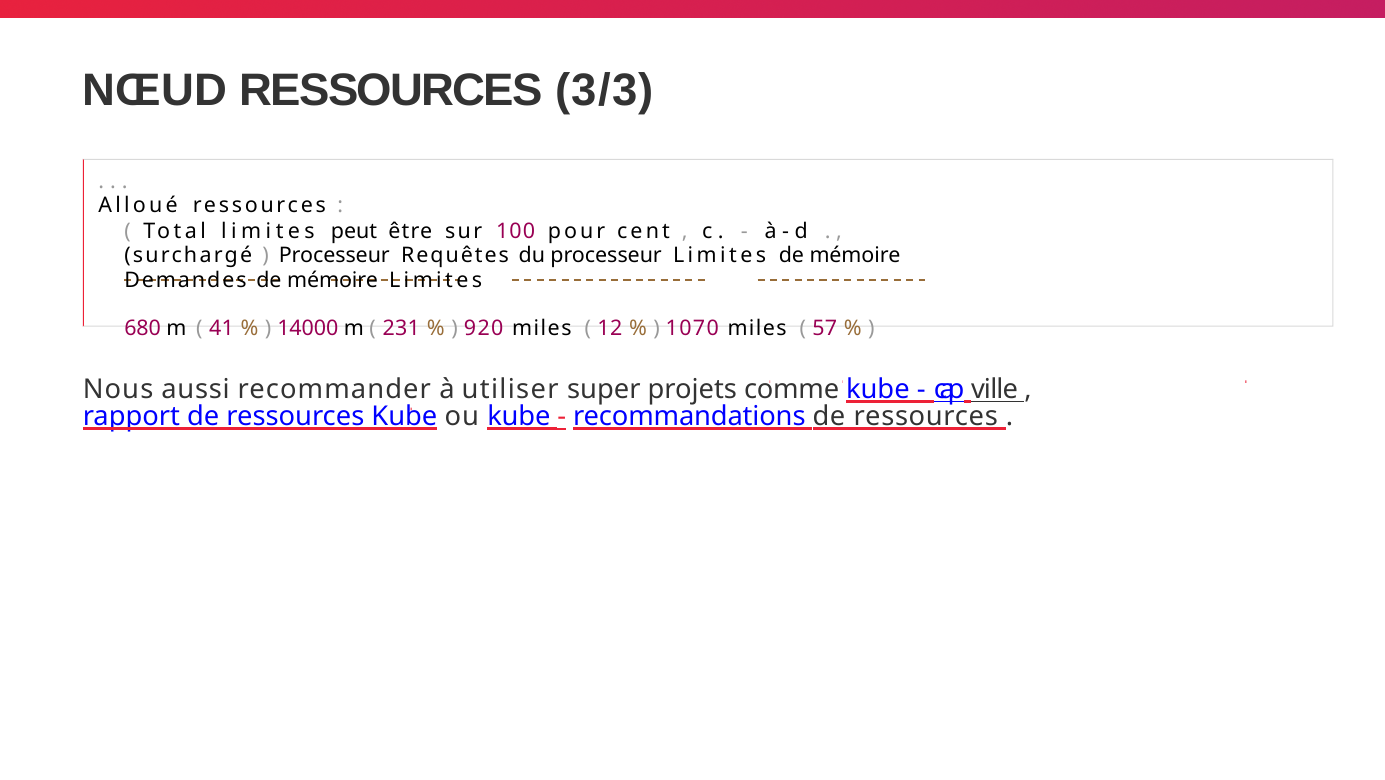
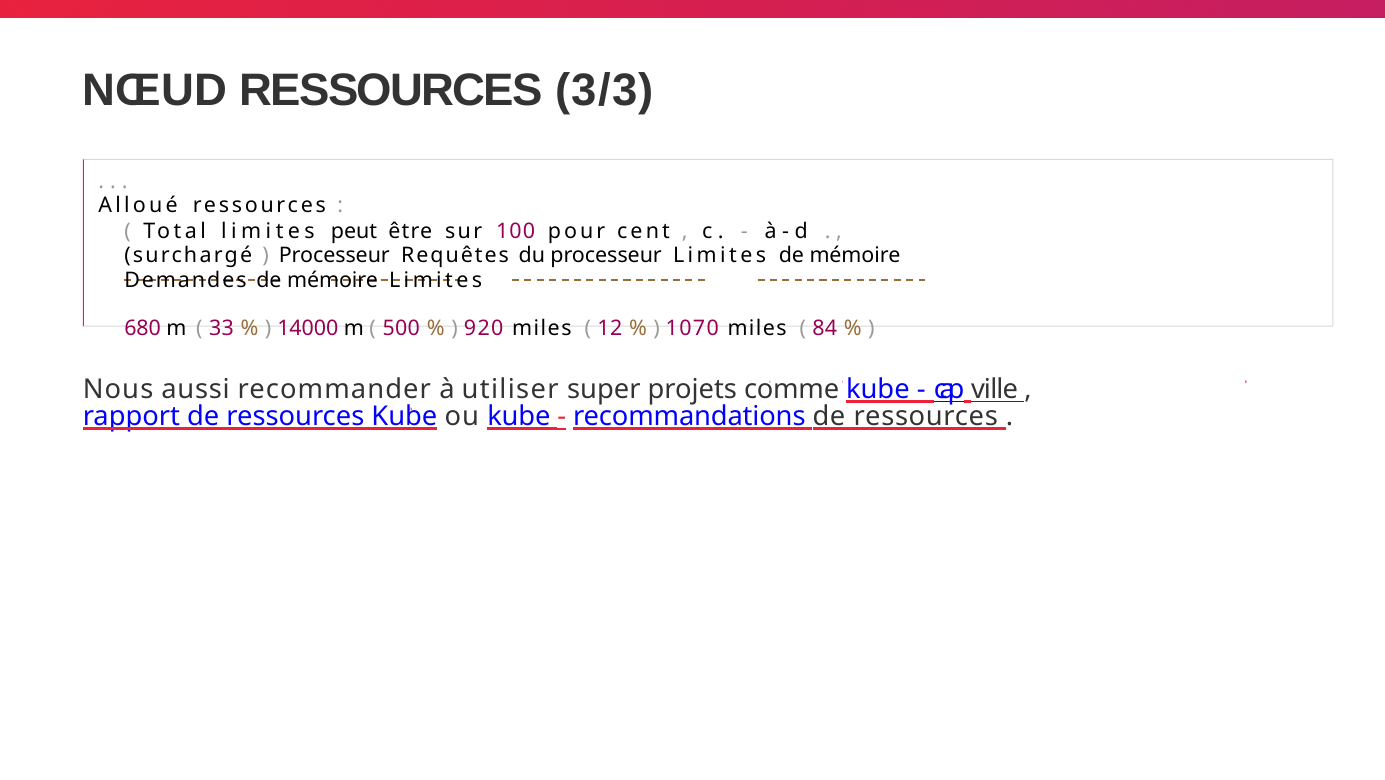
41: 41 -> 33
231: 231 -> 500
57: 57 -> 84
